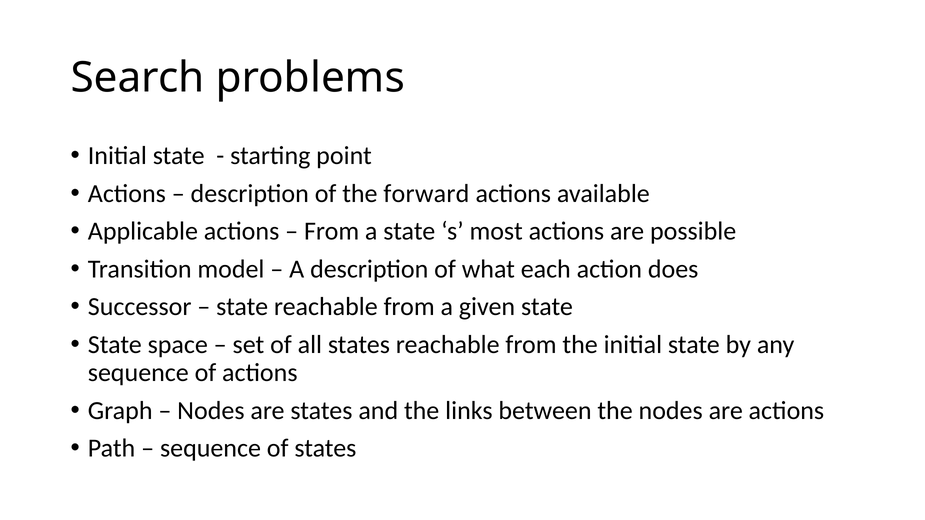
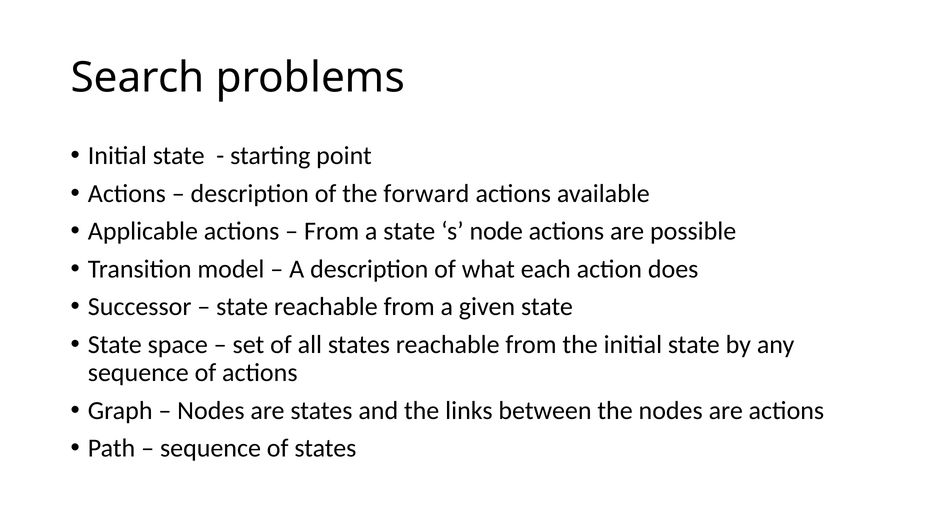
most: most -> node
